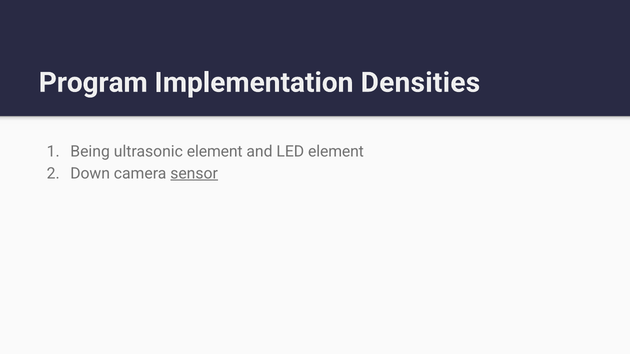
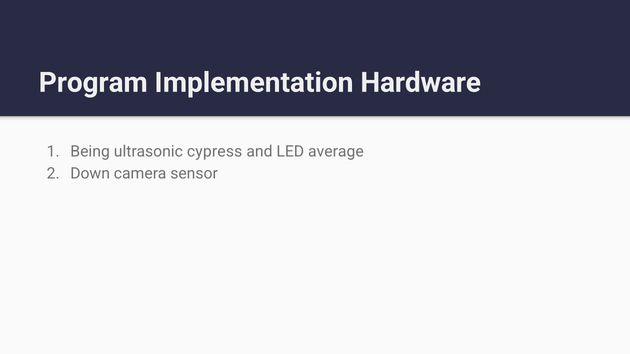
Densities: Densities -> Hardware
ultrasonic element: element -> cypress
LED element: element -> average
sensor underline: present -> none
